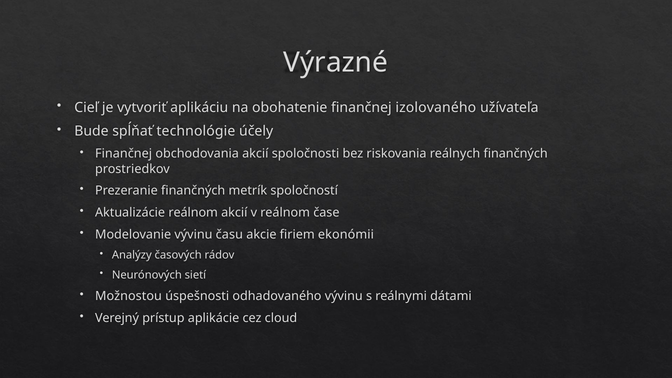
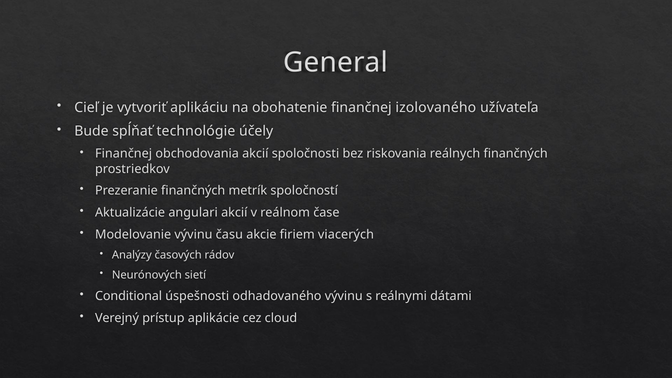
Výrazné: Výrazné -> General
Aktualizácie reálnom: reálnom -> angulari
ekonómii: ekonómii -> viacerých
Možnostou: Možnostou -> Conditional
